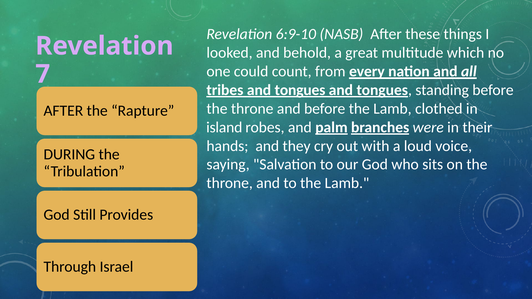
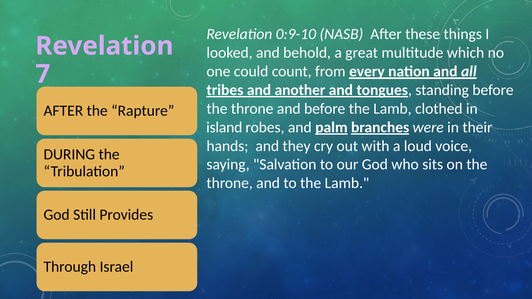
6:9-10: 6:9-10 -> 0:9-10
tribes and tongues: tongues -> another
